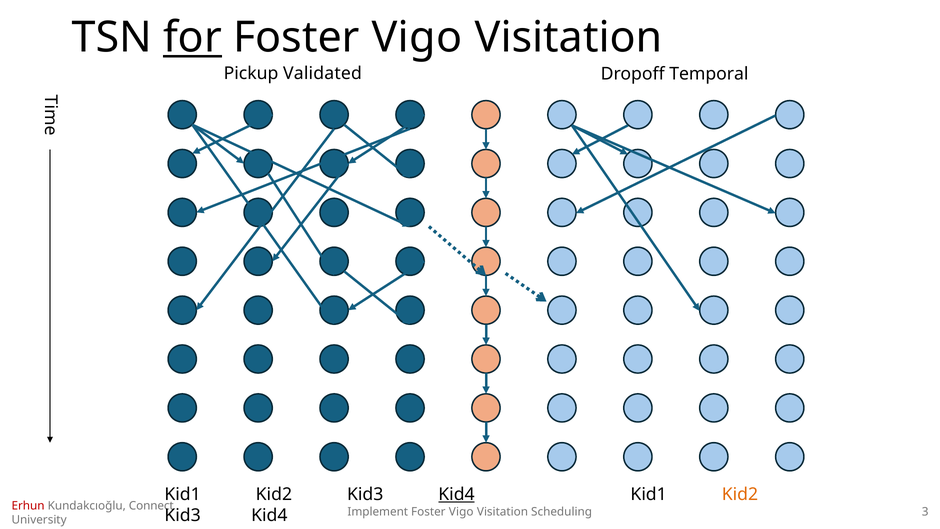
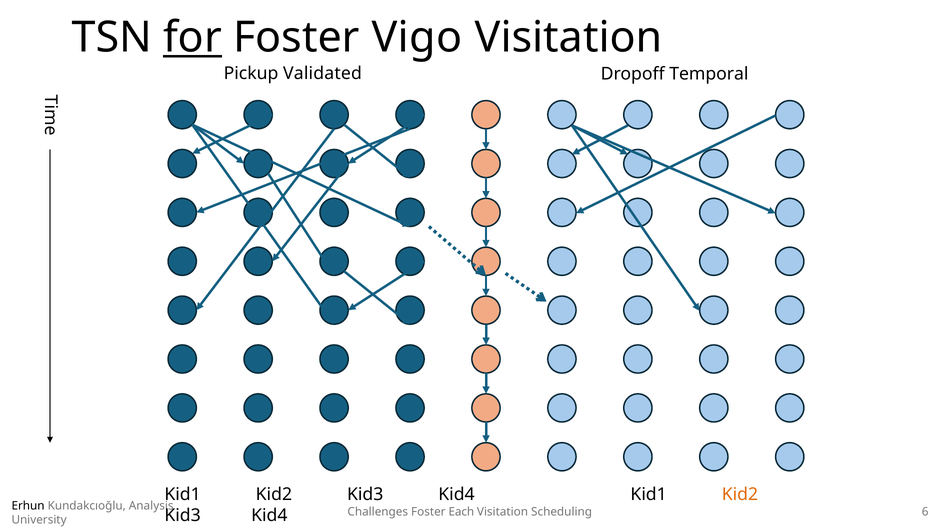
Kid4 at (457, 494) underline: present -> none
Erhun colour: red -> black
Connect: Connect -> Analysis
Implement: Implement -> Challenges
Vigo at (461, 512): Vigo -> Each
3: 3 -> 6
